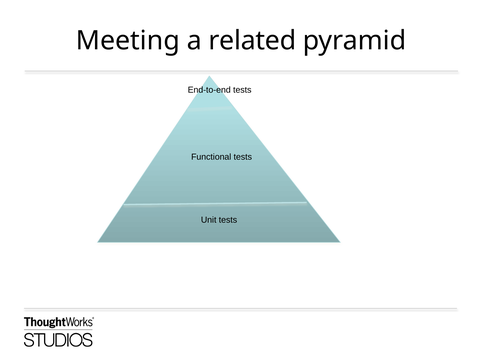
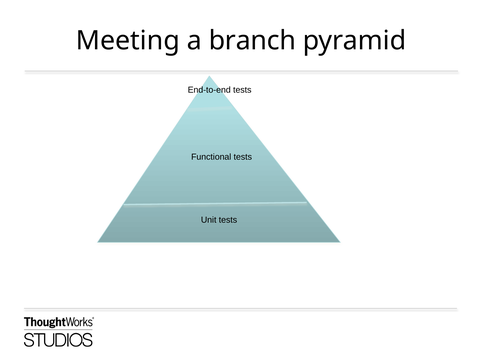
related: related -> branch
